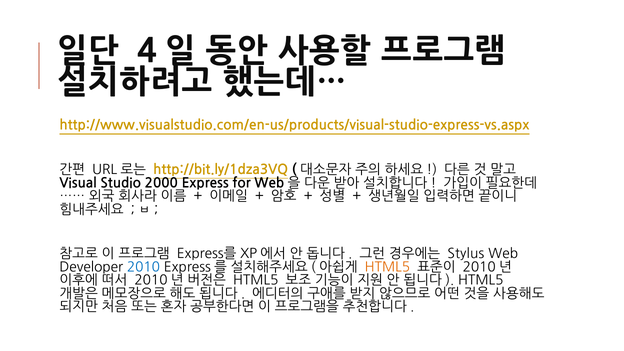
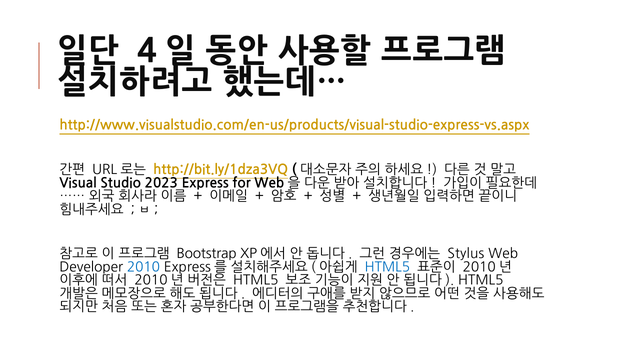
2000: 2000 -> 2023
Express를 at (207, 254): Express를 -> Bootstrap
HTML5 at (387, 267) colour: orange -> blue
